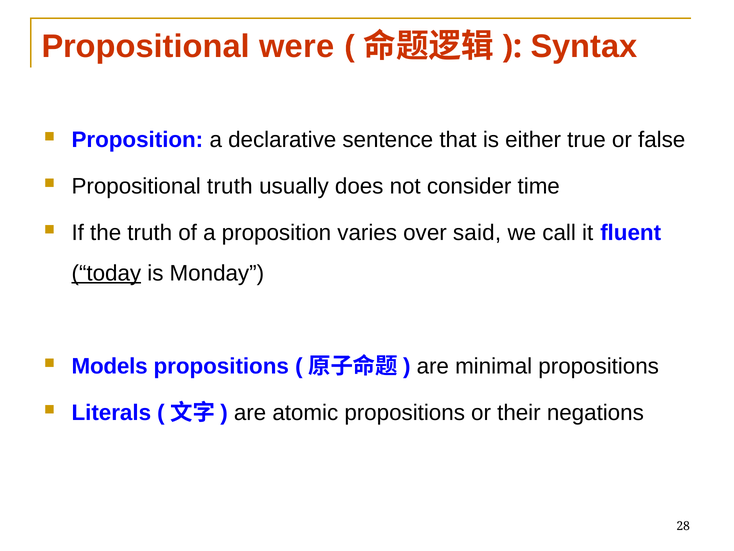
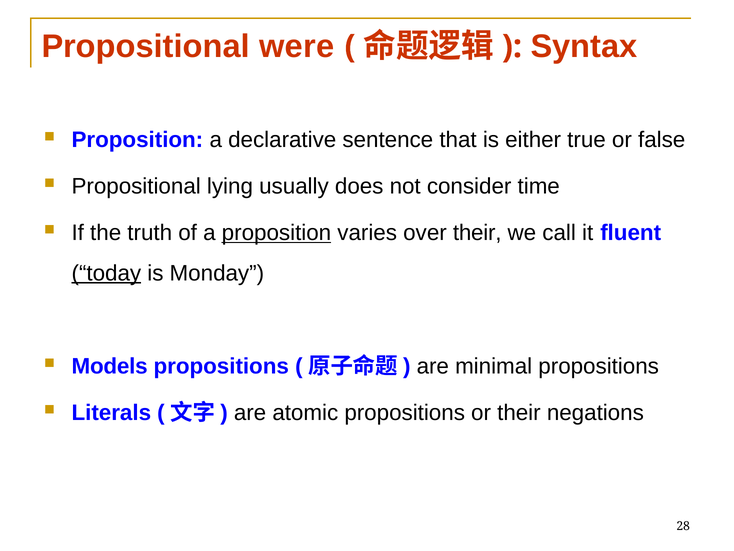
Propositional truth: truth -> lying
proposition at (276, 233) underline: none -> present
over said: said -> their
